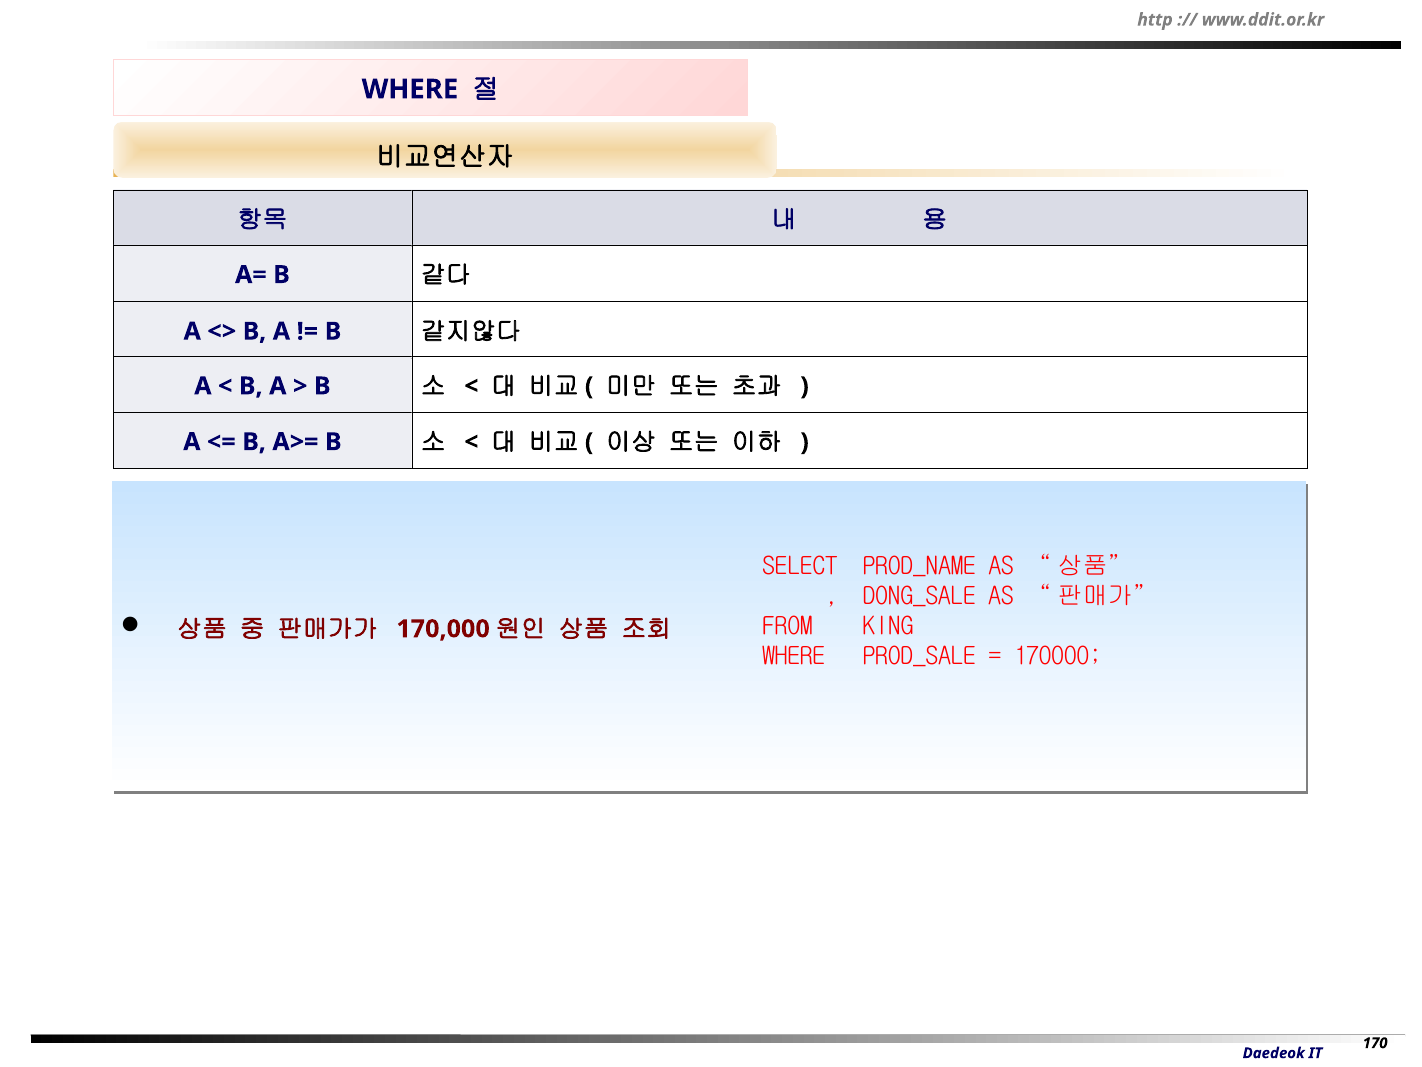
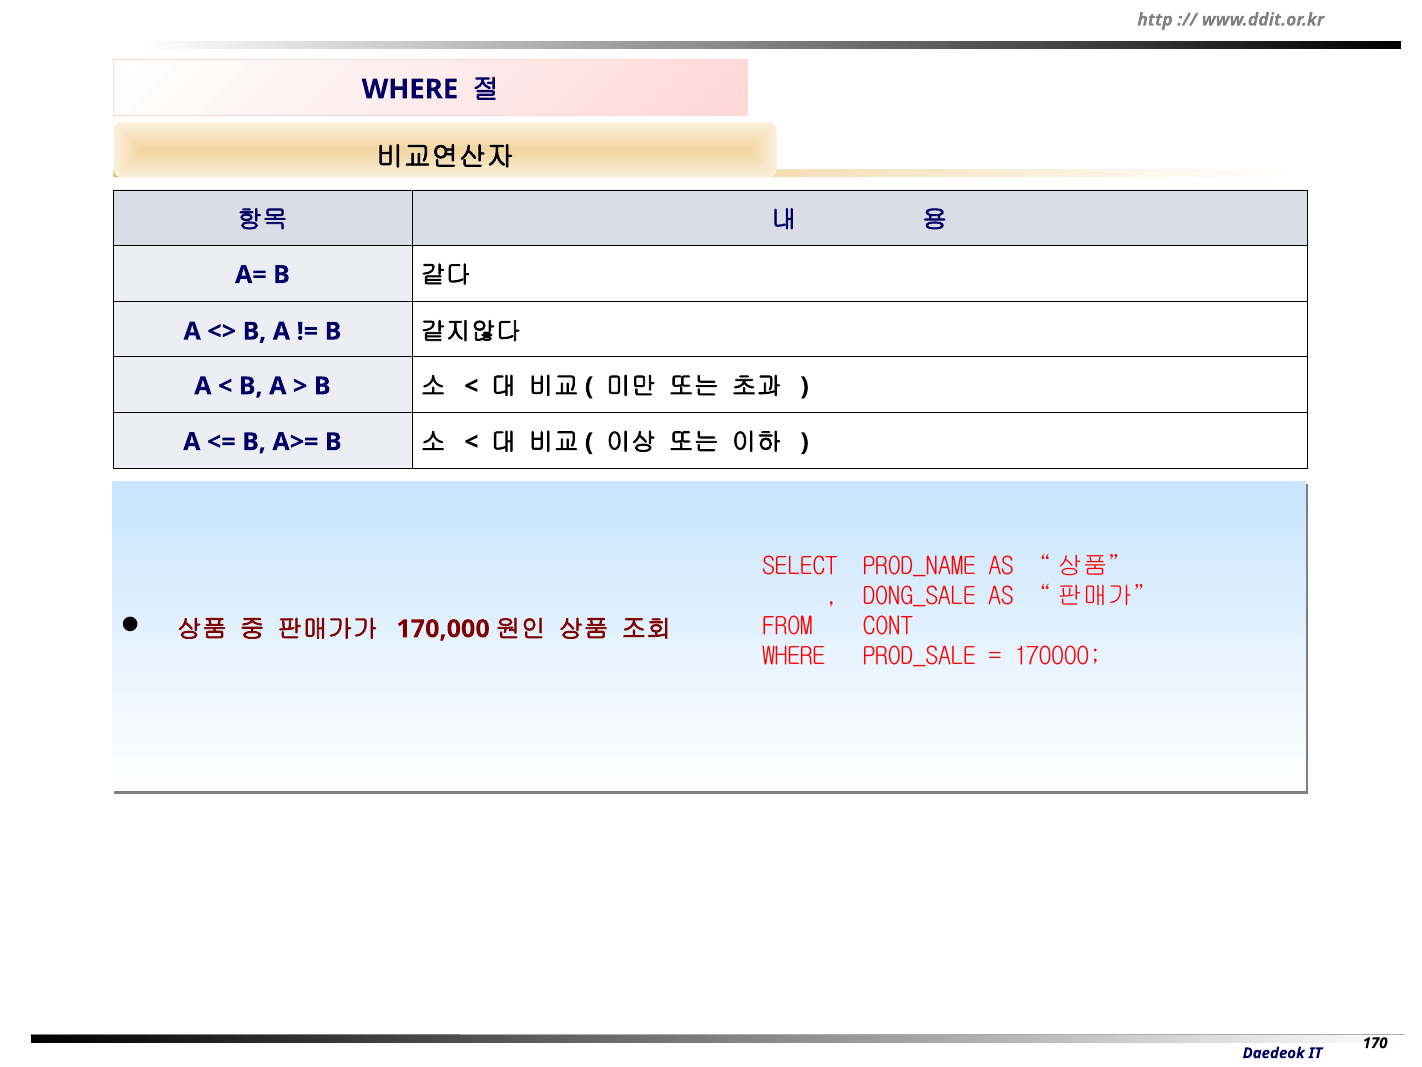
KING: KING -> CONT
